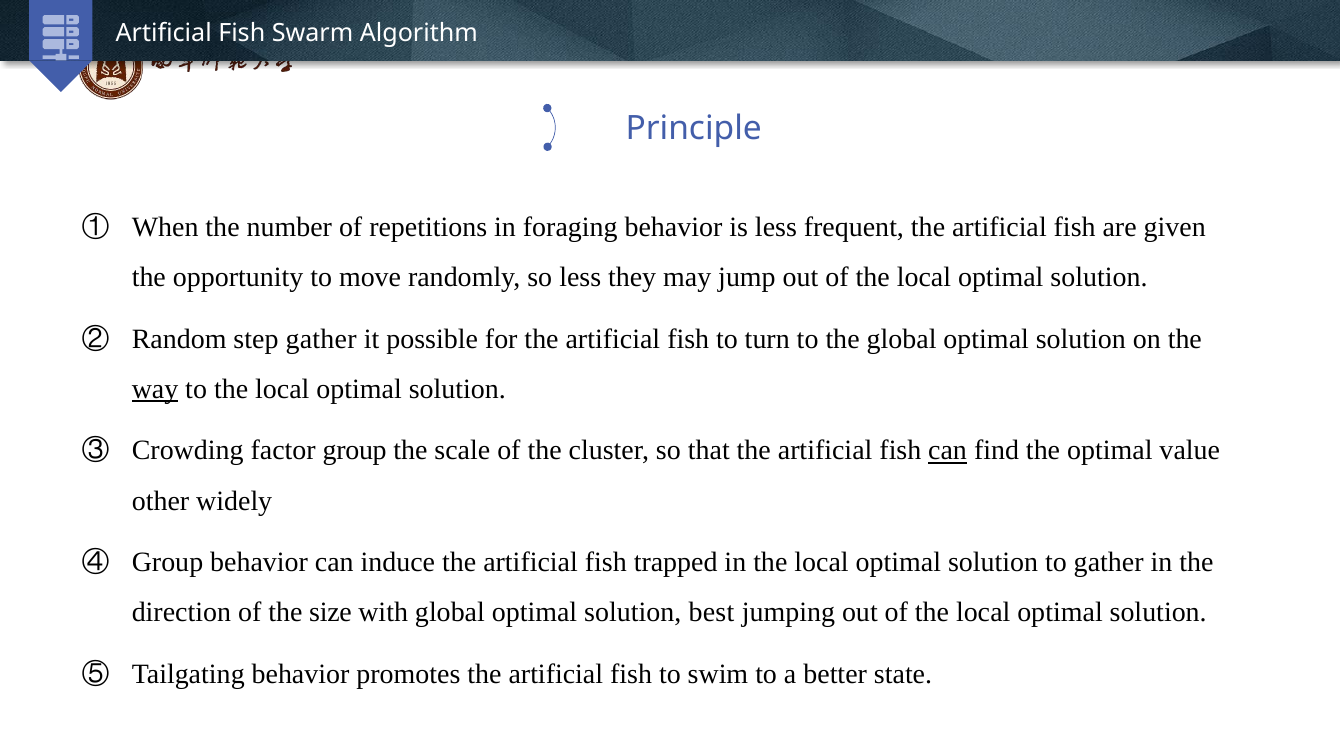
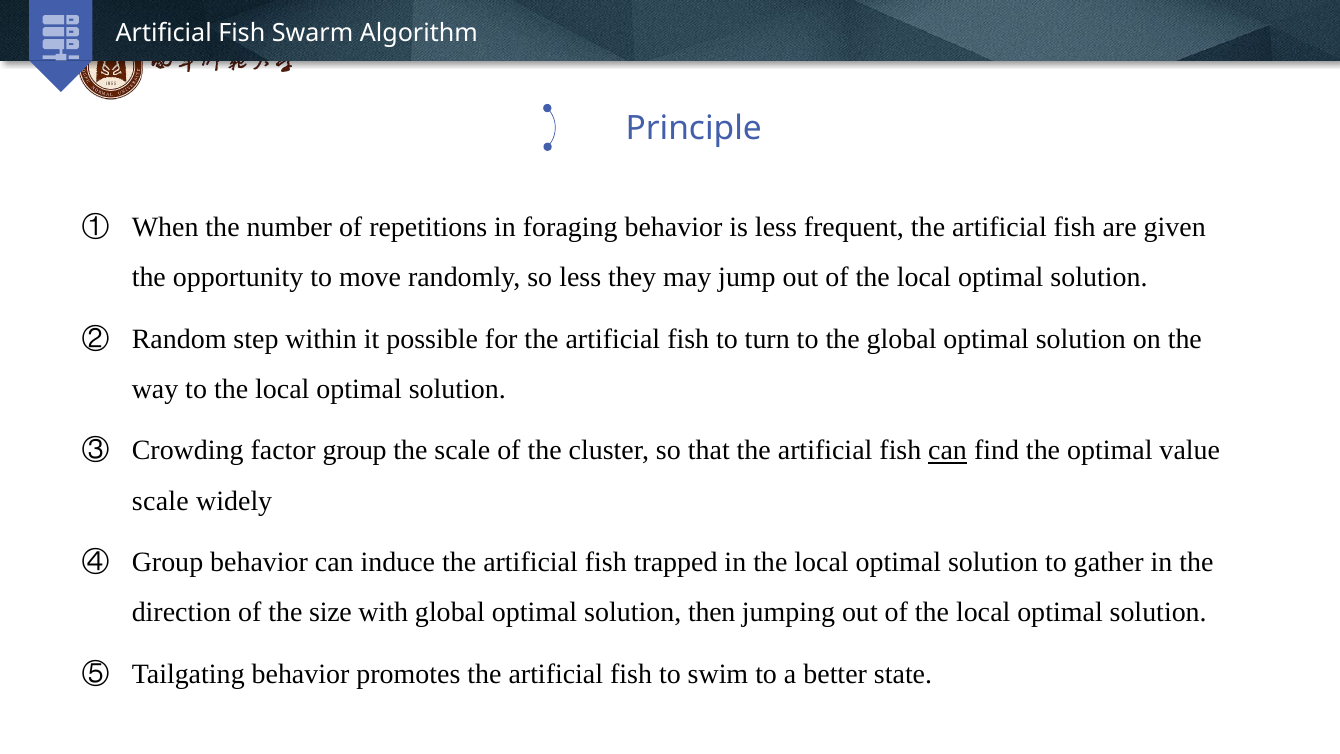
step gather: gather -> within
way underline: present -> none
other at (161, 501): other -> scale
best: best -> then
